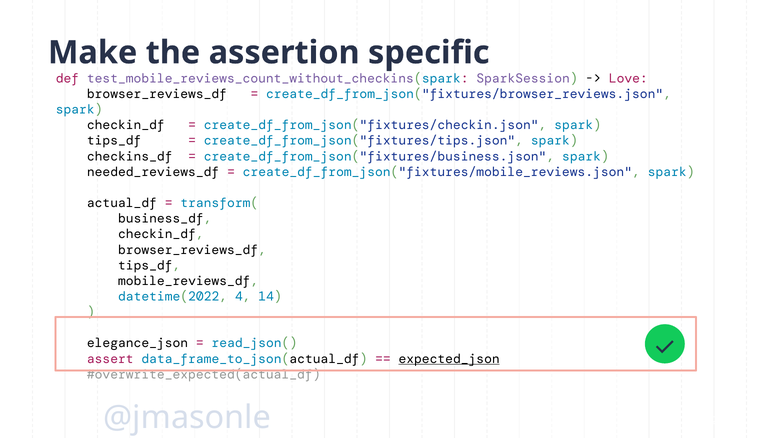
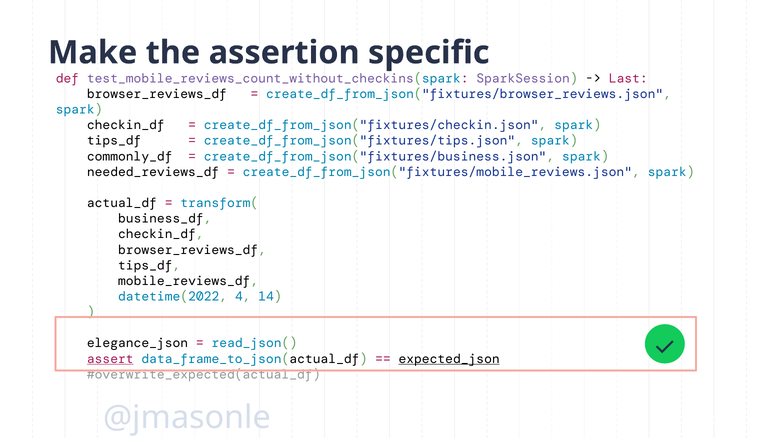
Love: Love -> Last
checkins_df: checkins_df -> commonly_df
assert underline: none -> present
